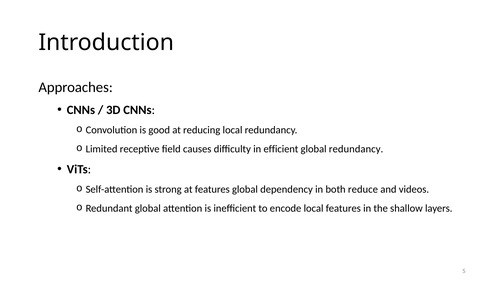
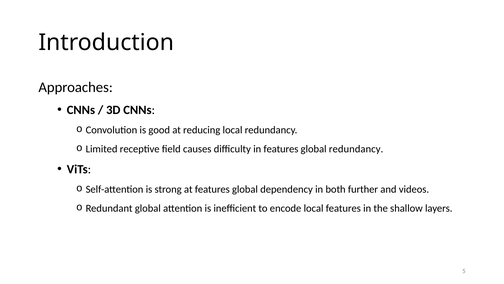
in efficient: efficient -> features
reduce: reduce -> further
